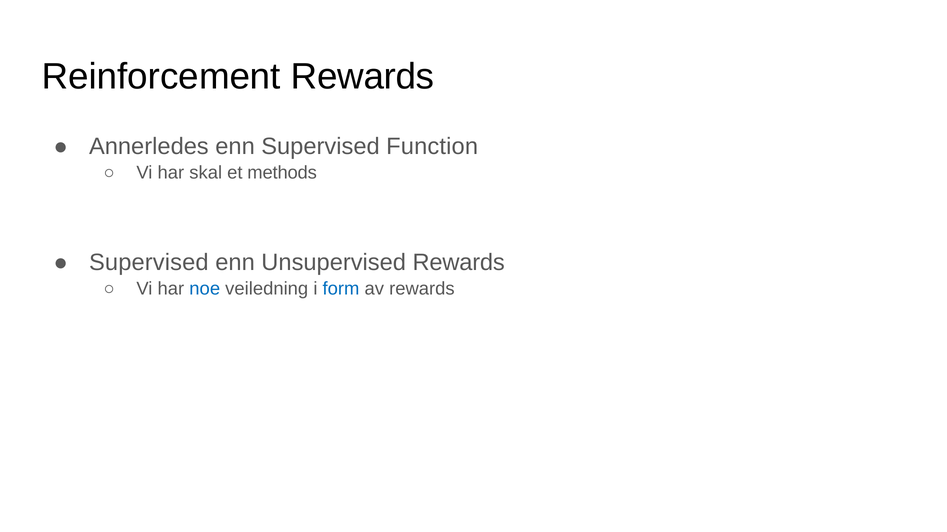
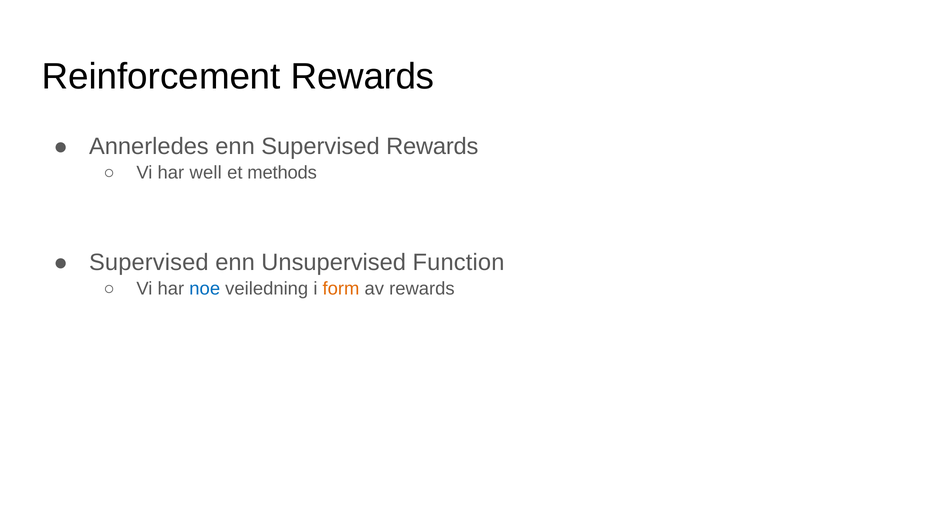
Supervised Function: Function -> Rewards
skal: skal -> well
Unsupervised Rewards: Rewards -> Function
form colour: blue -> orange
